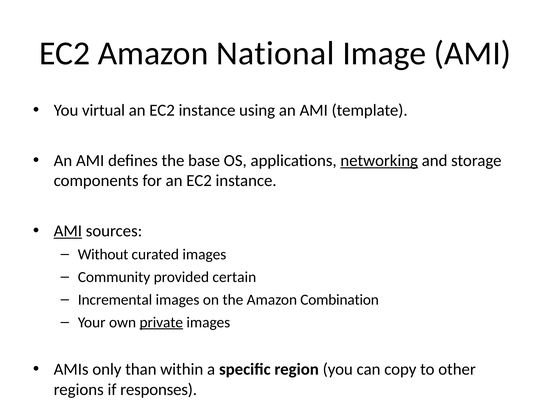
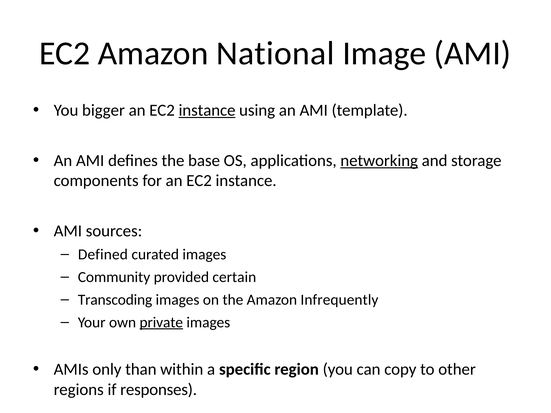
virtual: virtual -> bigger
instance at (207, 110) underline: none -> present
AMI at (68, 231) underline: present -> none
Without: Without -> Defined
Incremental: Incremental -> Transcoding
Combination: Combination -> Infrequently
